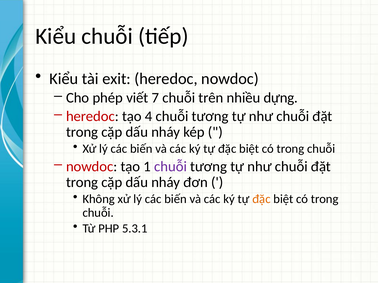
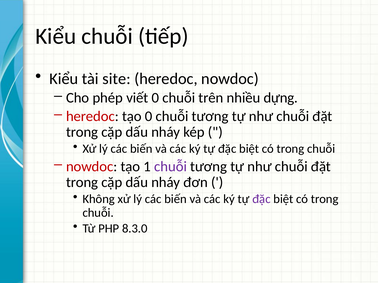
exit: exit -> site
viết 7: 7 -> 0
tạo 4: 4 -> 0
đặc at (261, 199) colour: orange -> purple
5.3.1: 5.3.1 -> 8.3.0
